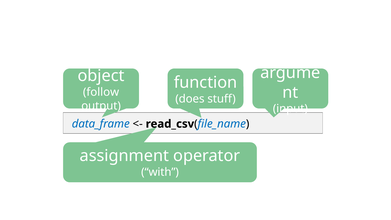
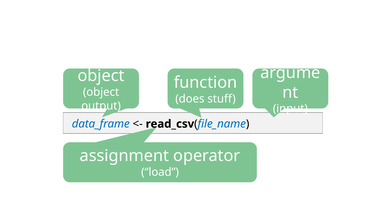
follow at (101, 92): follow -> object
with: with -> load
